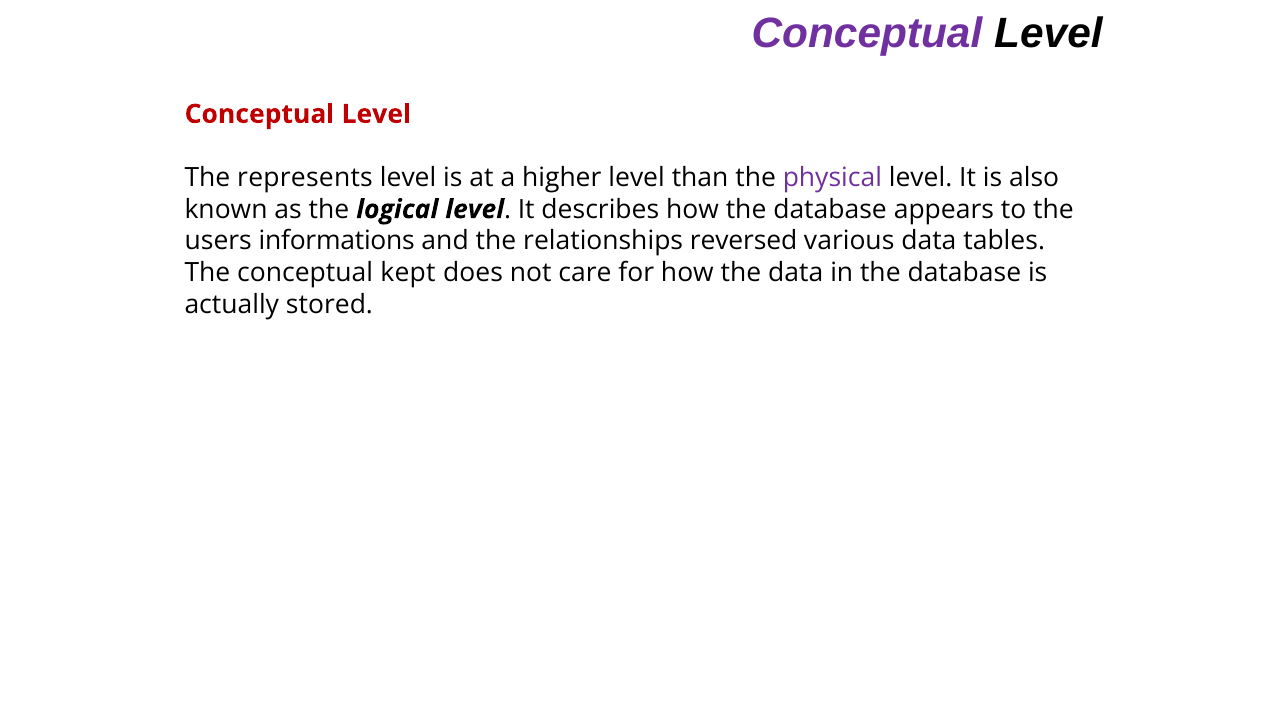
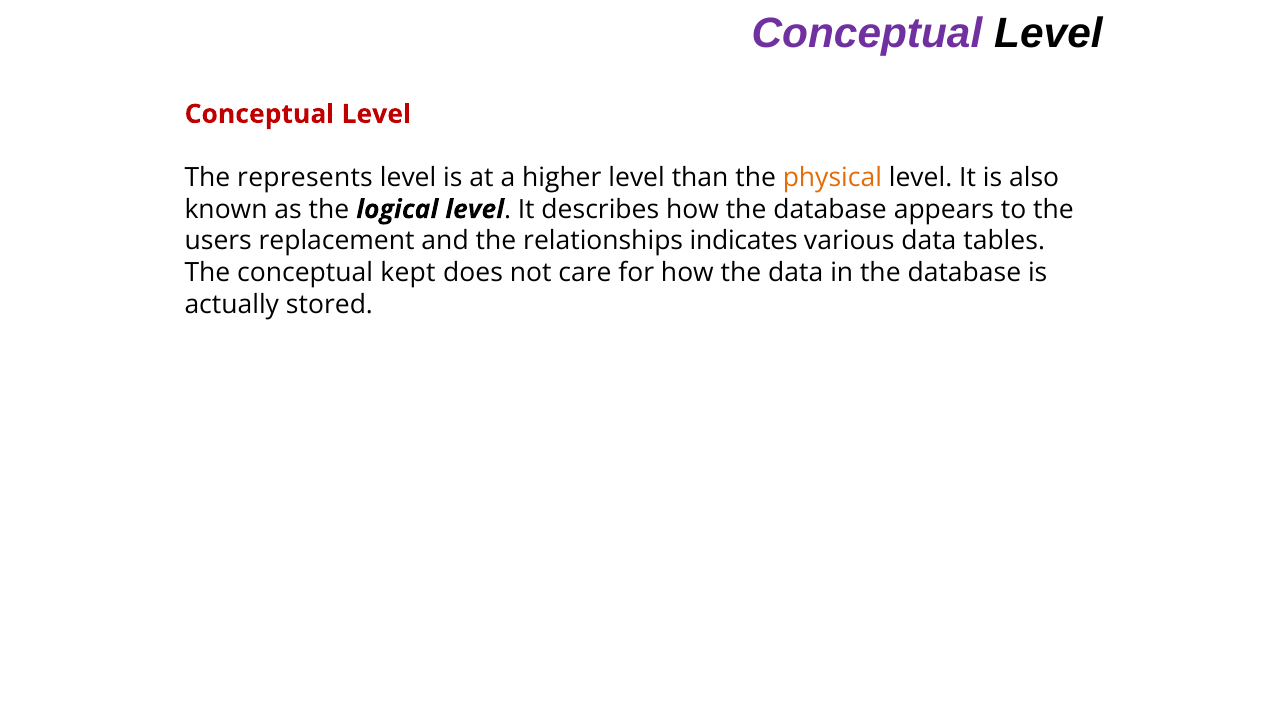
physical colour: purple -> orange
informations: informations -> replacement
reversed: reversed -> indicates
